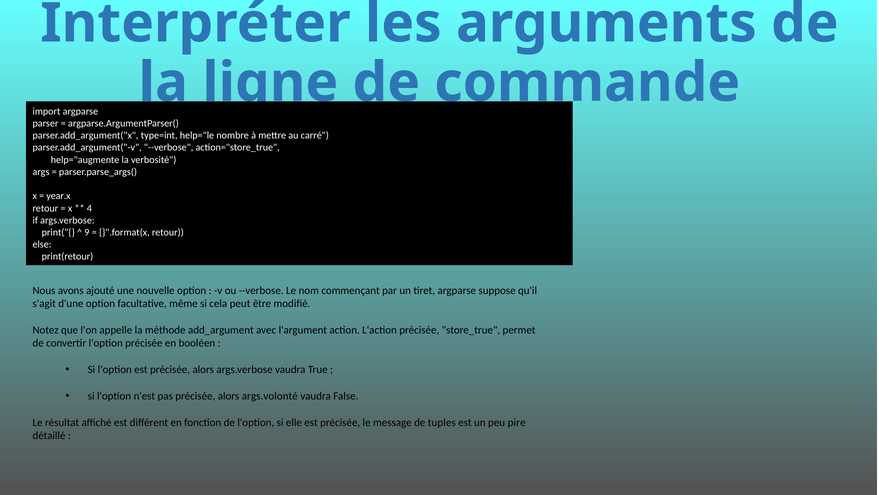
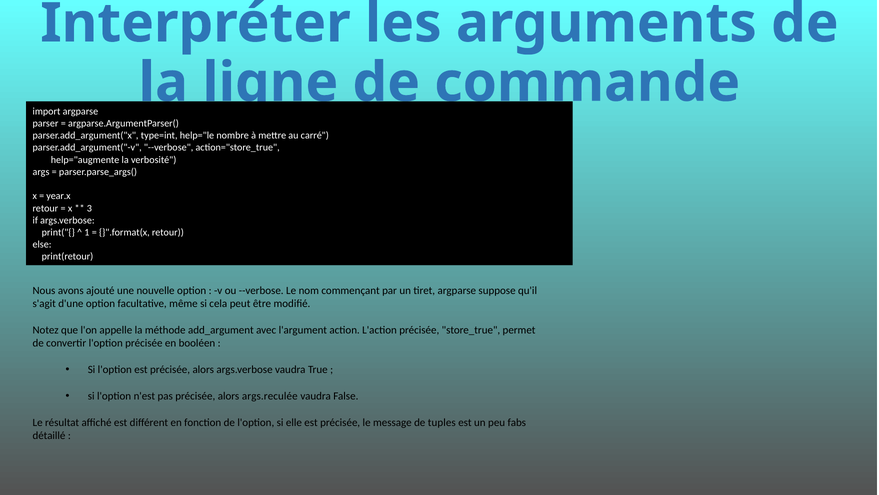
4: 4 -> 3
9: 9 -> 1
args.volonté: args.volonté -> args.reculée
pire: pire -> fabs
